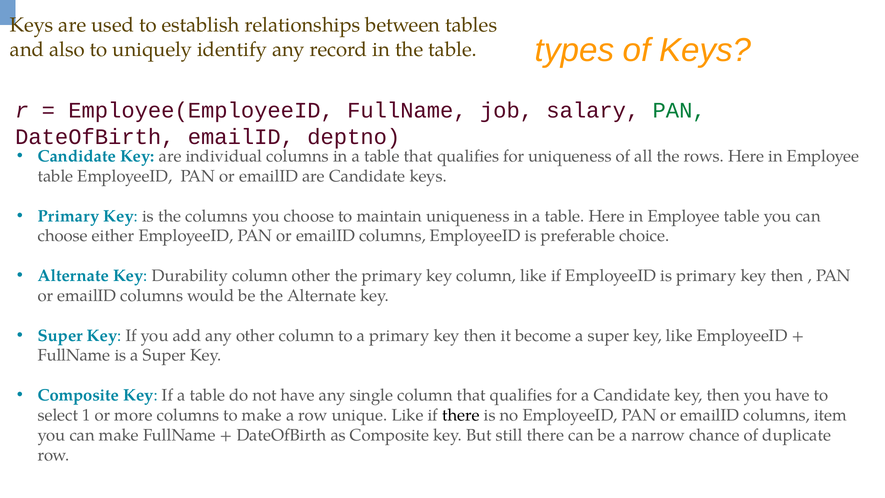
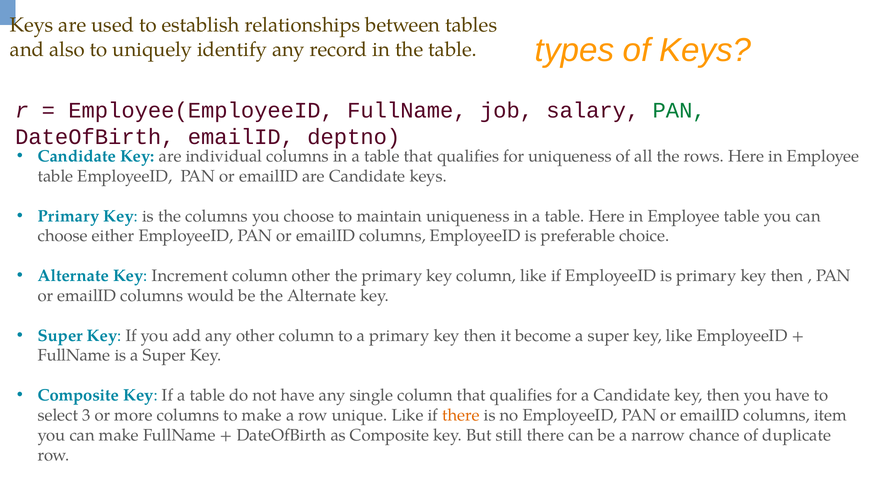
Durability: Durability -> Increment
1: 1 -> 3
there at (461, 415) colour: black -> orange
